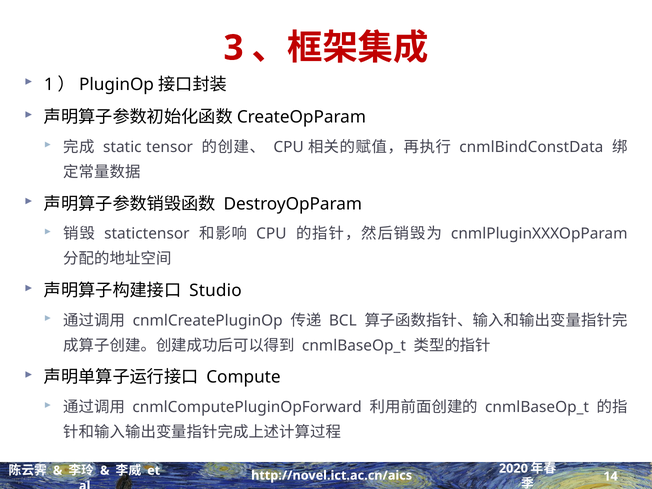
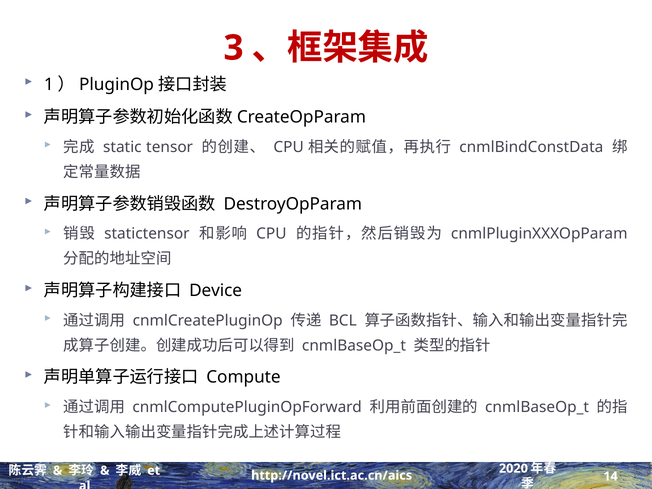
Studio: Studio -> Device
